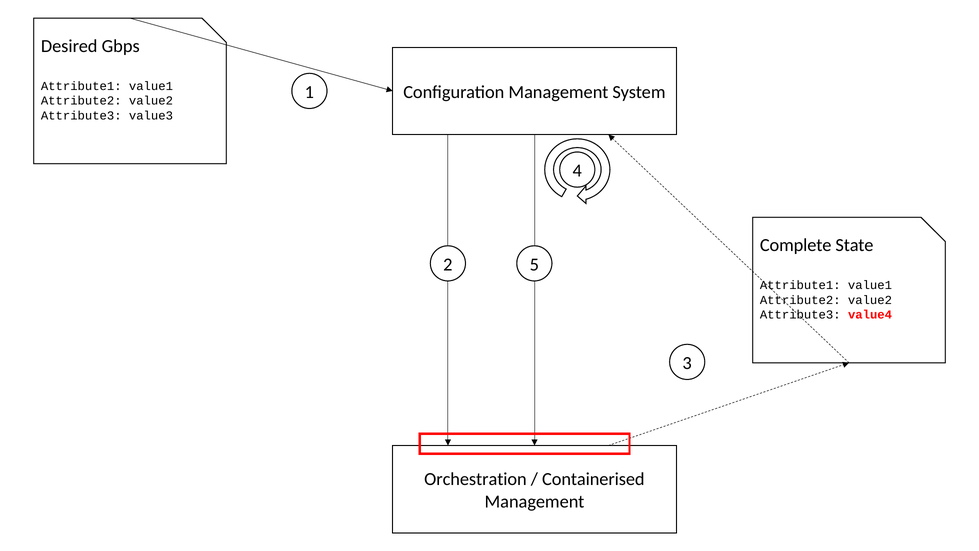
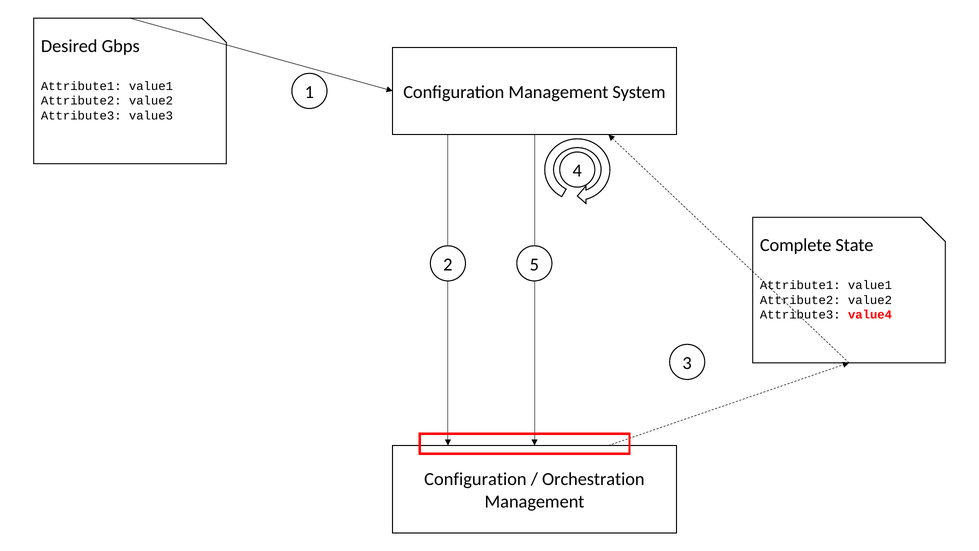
Orchestration at (475, 479): Orchestration -> Configuration
Containerised: Containerised -> Orchestration
